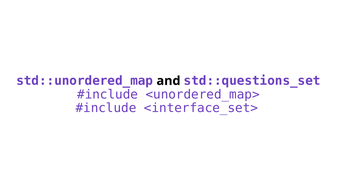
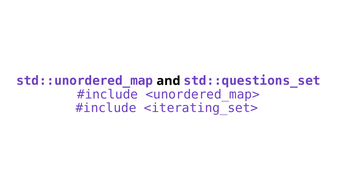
<interface_set>: <interface_set> -> <iterating_set>
